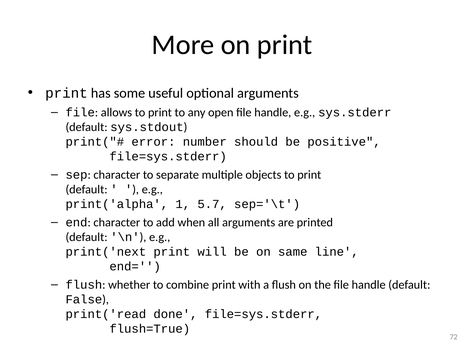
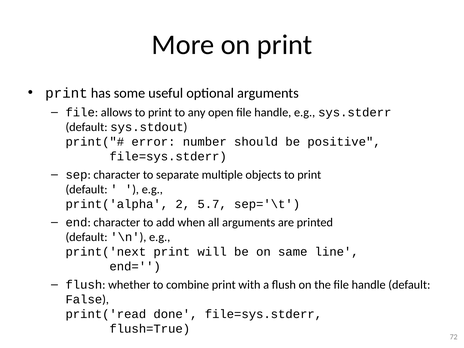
1: 1 -> 2
